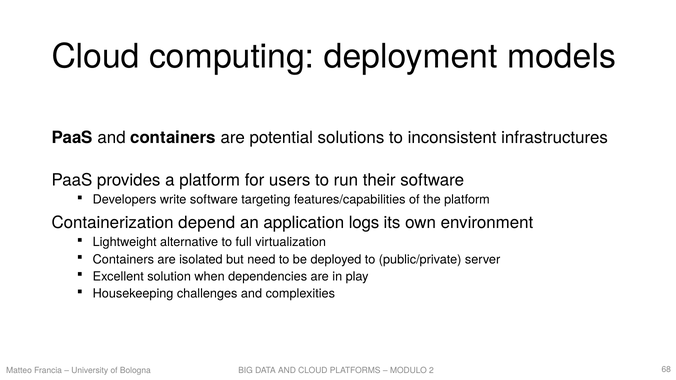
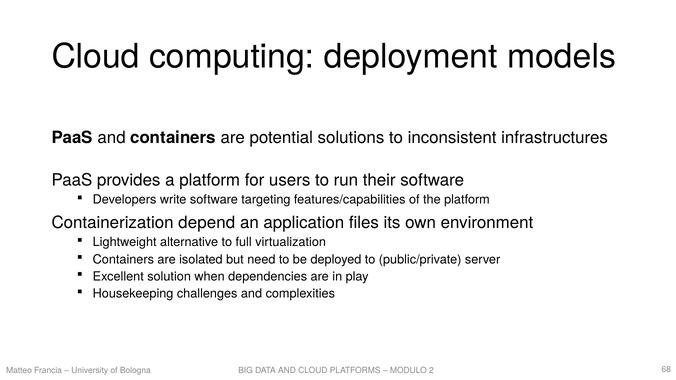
logs: logs -> files
